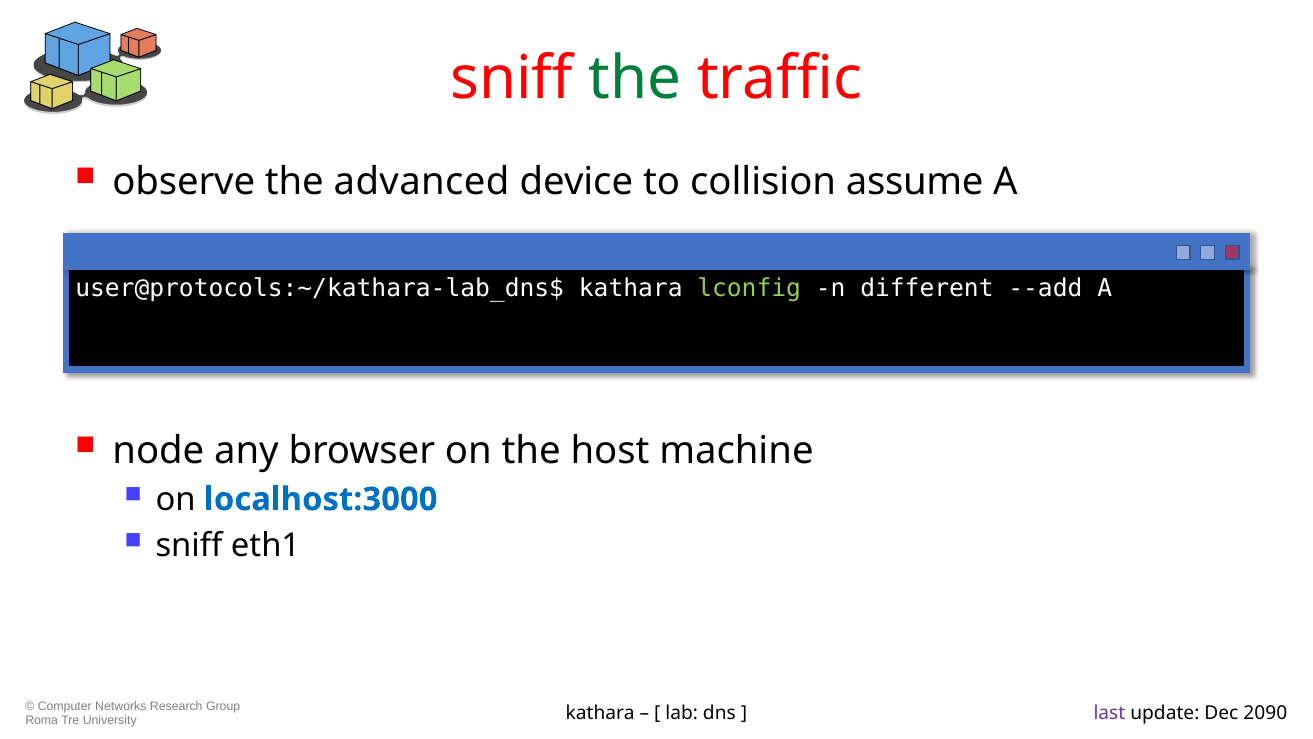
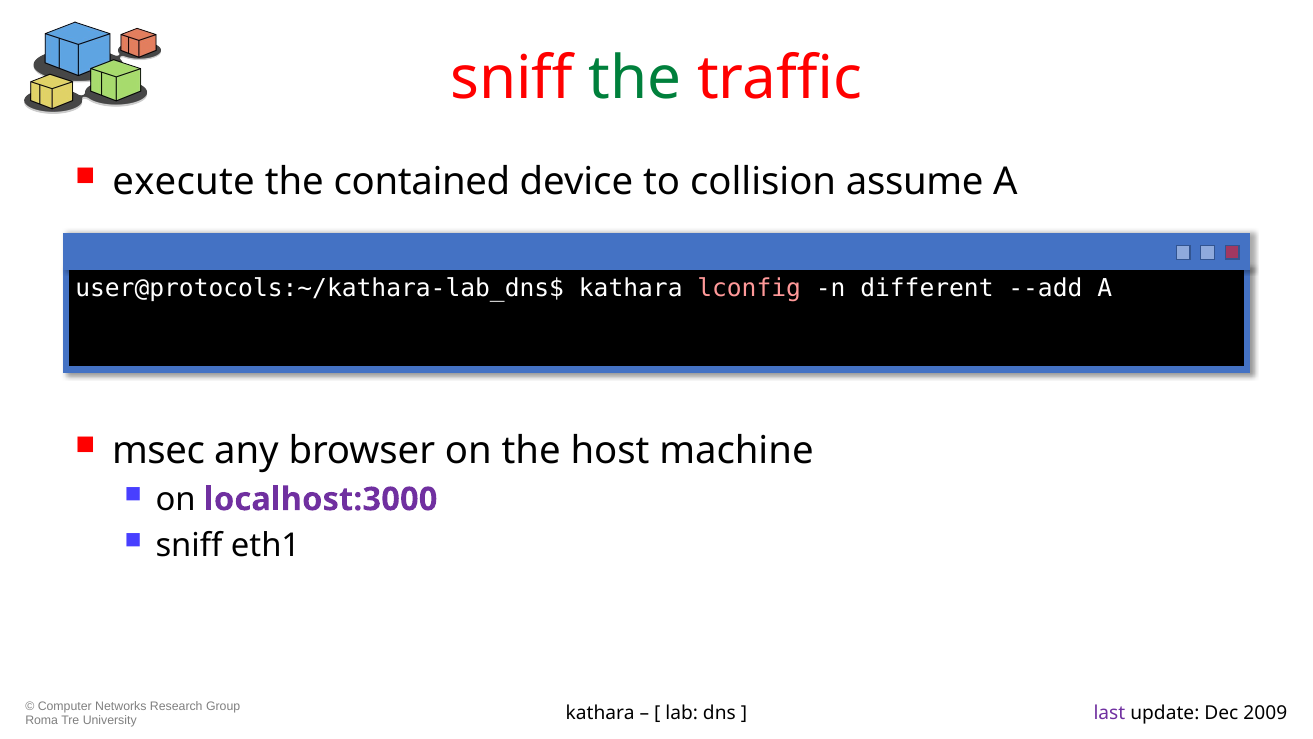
observe: observe -> execute
advanced: advanced -> contained
lconfig colour: light green -> pink
node: node -> msec
localhost:3000 colour: blue -> purple
2090: 2090 -> 2009
